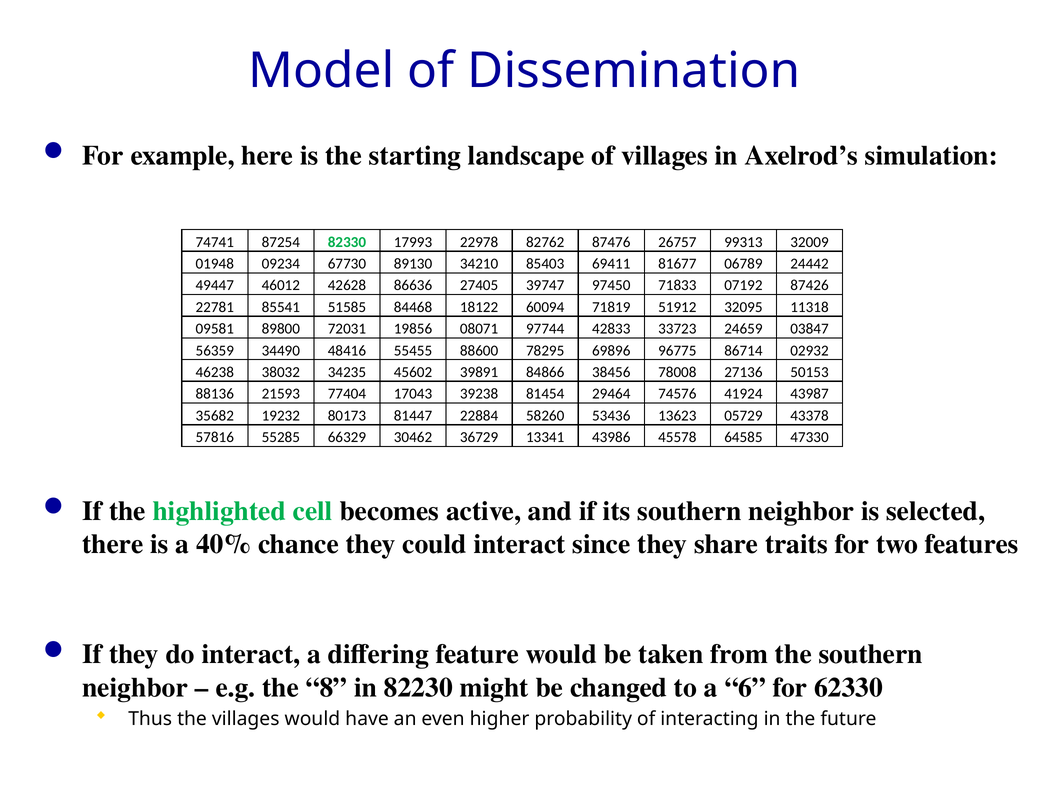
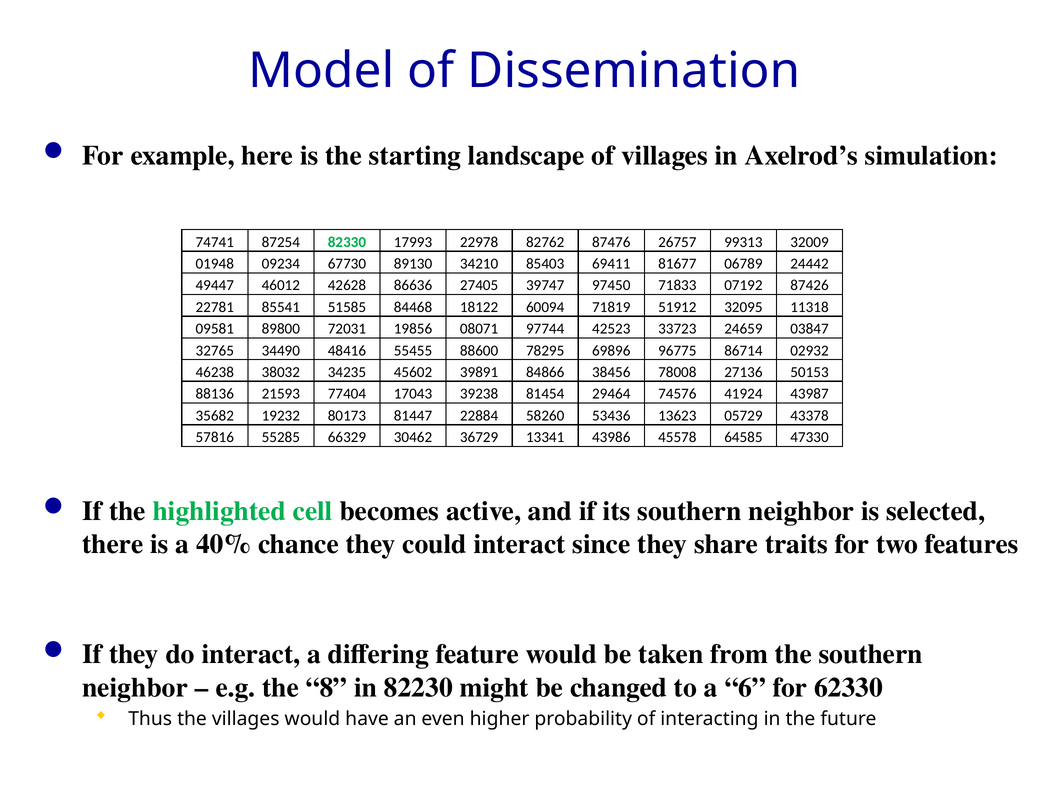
42833: 42833 -> 42523
56359: 56359 -> 32765
